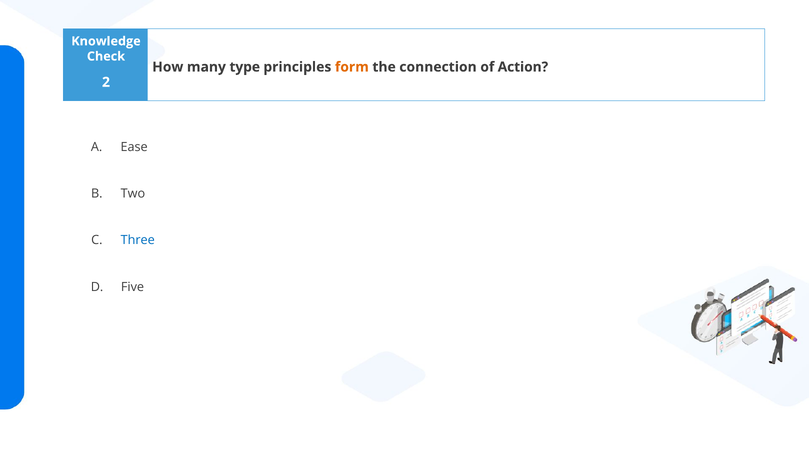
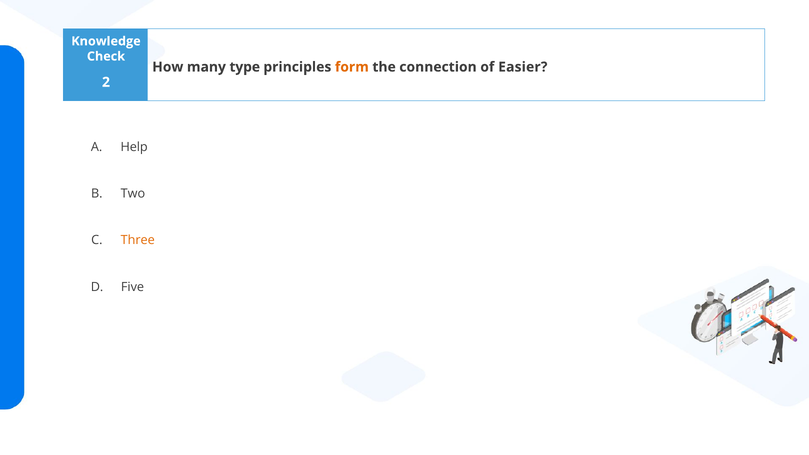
Action: Action -> Easier
Ease: Ease -> Help
Three colour: blue -> orange
